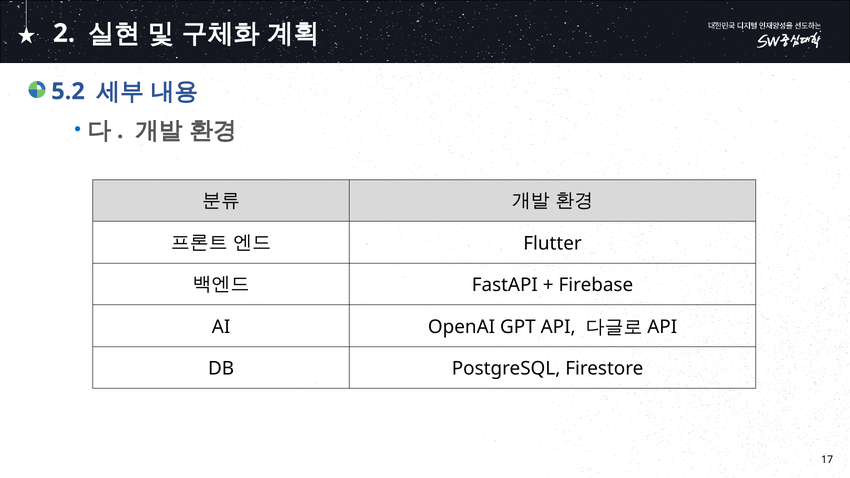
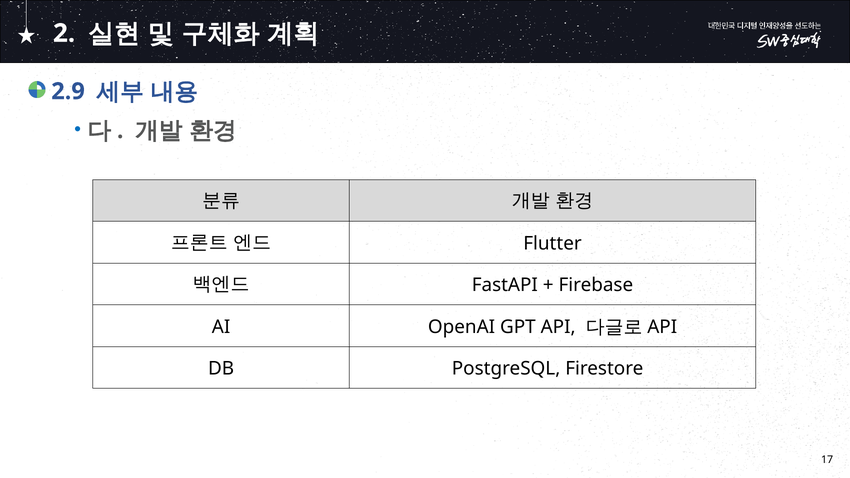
5.2: 5.2 -> 2.9
